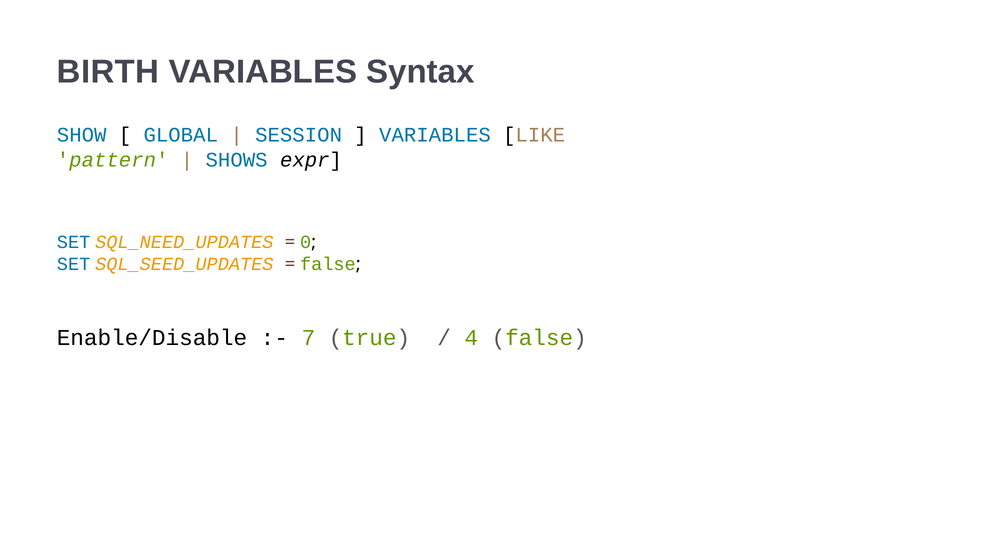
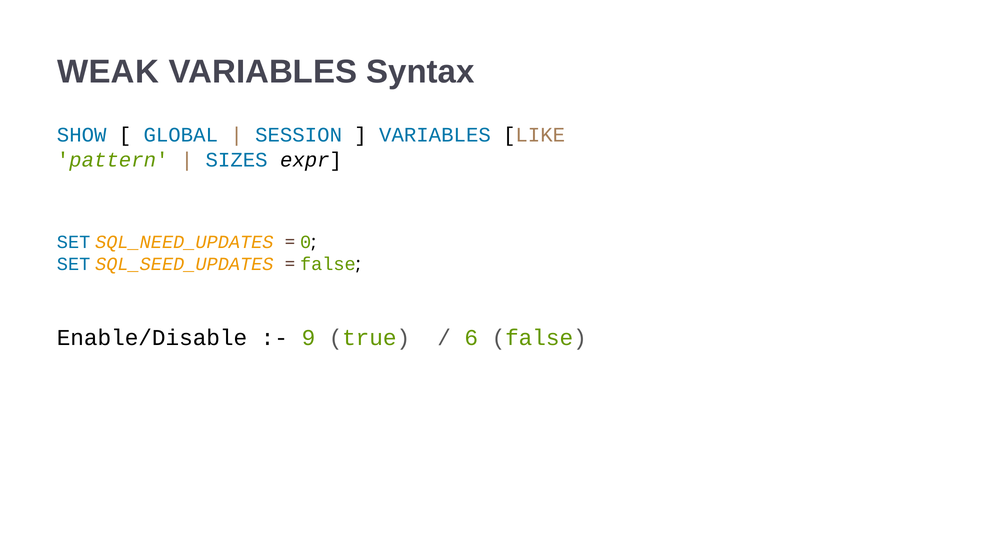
BIRTH: BIRTH -> WEAK
SHOWS: SHOWS -> SIZES
7: 7 -> 9
4: 4 -> 6
